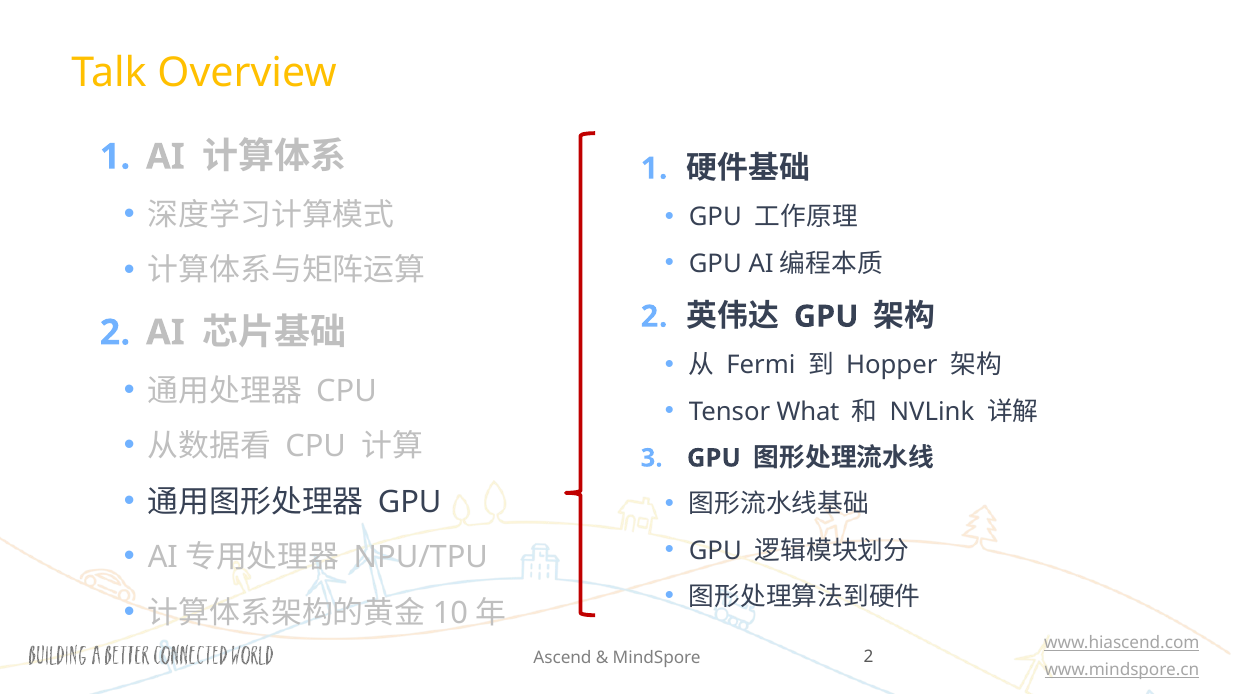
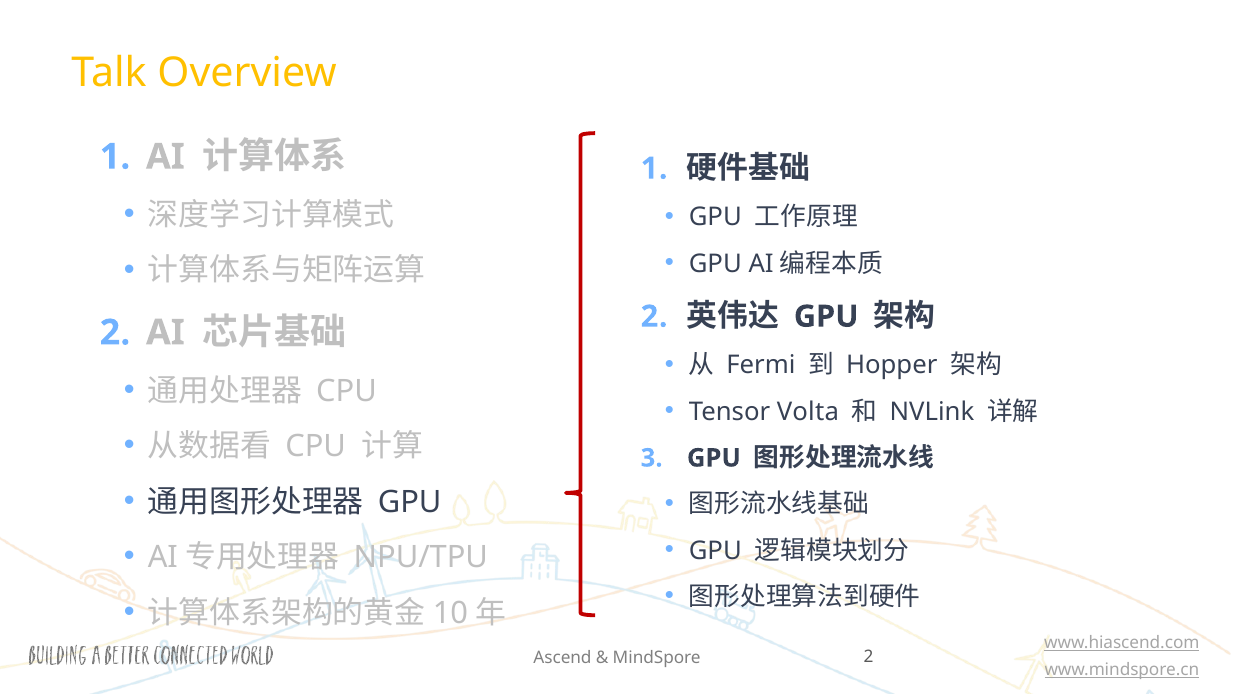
What: What -> Volta
